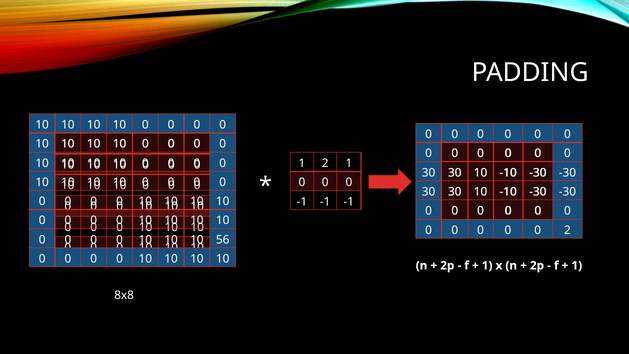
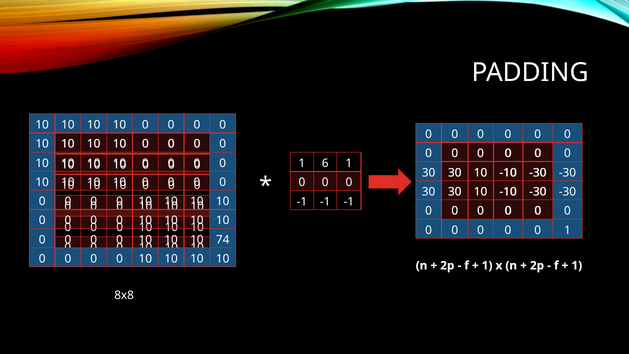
1 2: 2 -> 6
0 2: 2 -> 1
56: 56 -> 74
